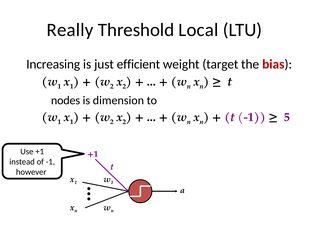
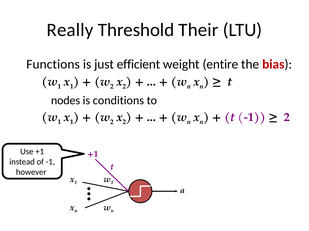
Local: Local -> Their
Increasing: Increasing -> Functions
target: target -> entire
dimension: dimension -> conditions
5 at (287, 118): 5 -> 2
